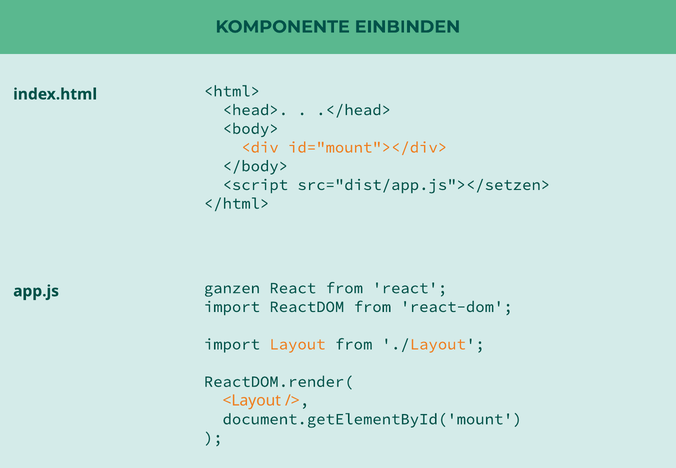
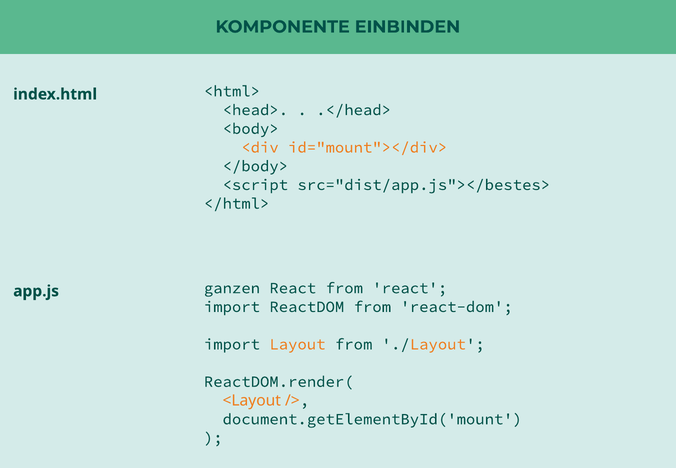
src="dist/app.js"></setzen>: src="dist/app.js"></setzen> -> src="dist/app.js"></bestes>
